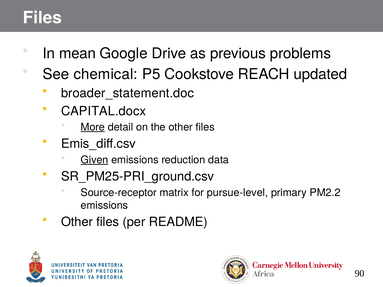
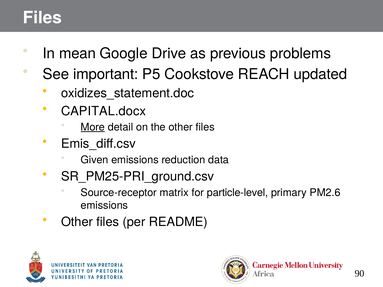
chemical: chemical -> important
broader_statement.doc: broader_statement.doc -> oxidizes_statement.doc
Given underline: present -> none
pursue-level: pursue-level -> particle-level
PM2.2: PM2.2 -> PM2.6
